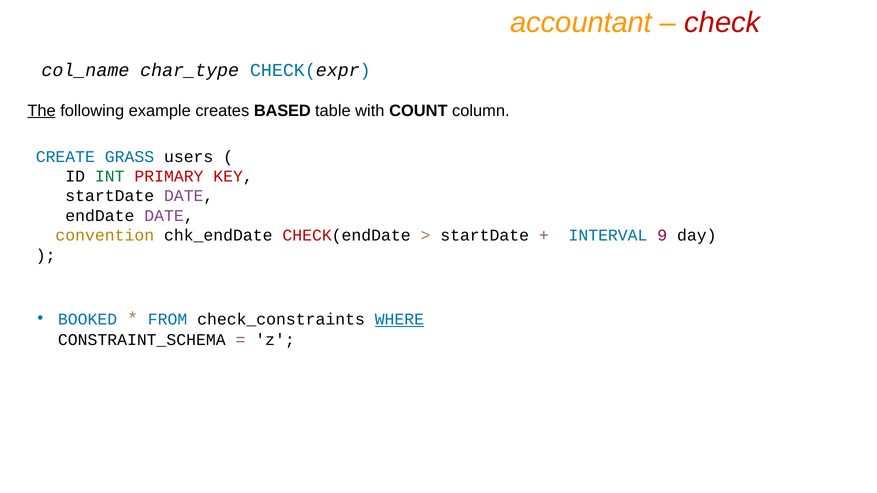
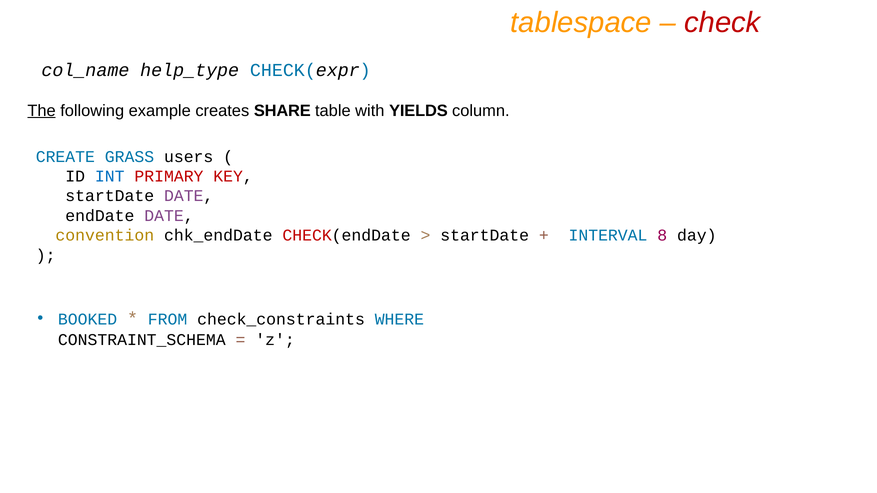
accountant: accountant -> tablespace
char_type: char_type -> help_type
BASED: BASED -> SHARE
COUNT: COUNT -> YIELDS
INT colour: green -> blue
9: 9 -> 8
WHERE underline: present -> none
